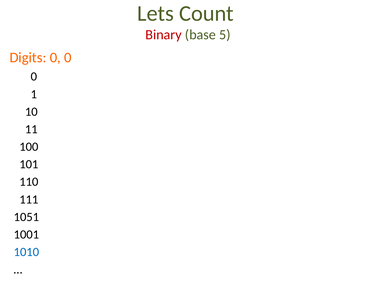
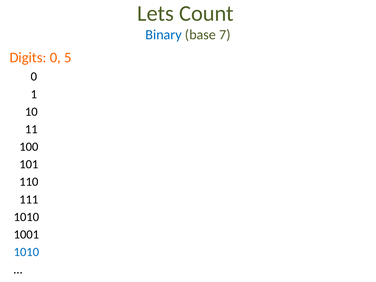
Binary colour: red -> blue
5: 5 -> 7
0 0: 0 -> 5
1051 at (26, 217): 1051 -> 1010
